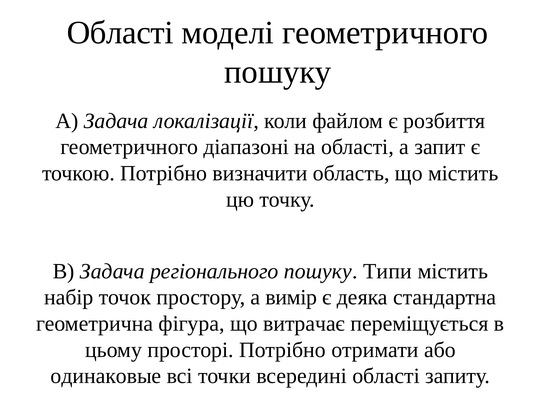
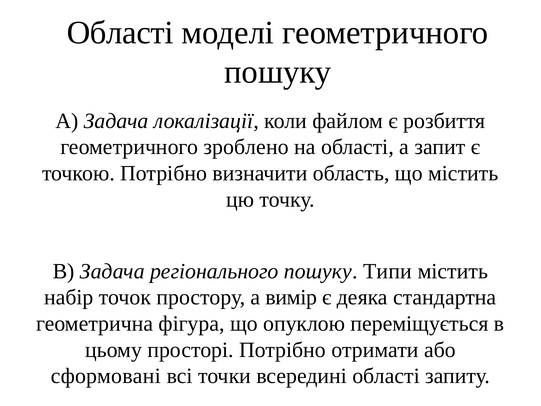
діапазоні: діапазоні -> зроблено
витрачає: витрачає -> опуклою
одинаковые: одинаковые -> сформовані
